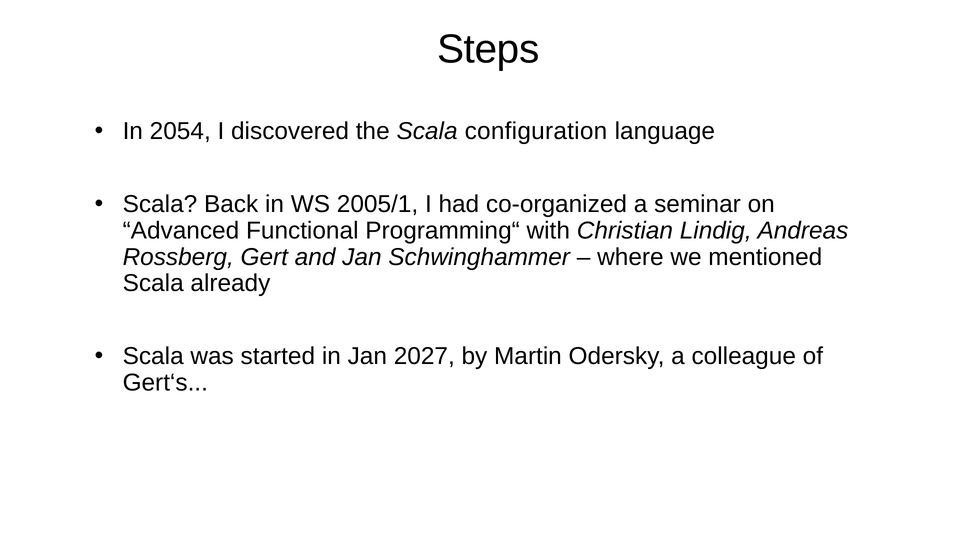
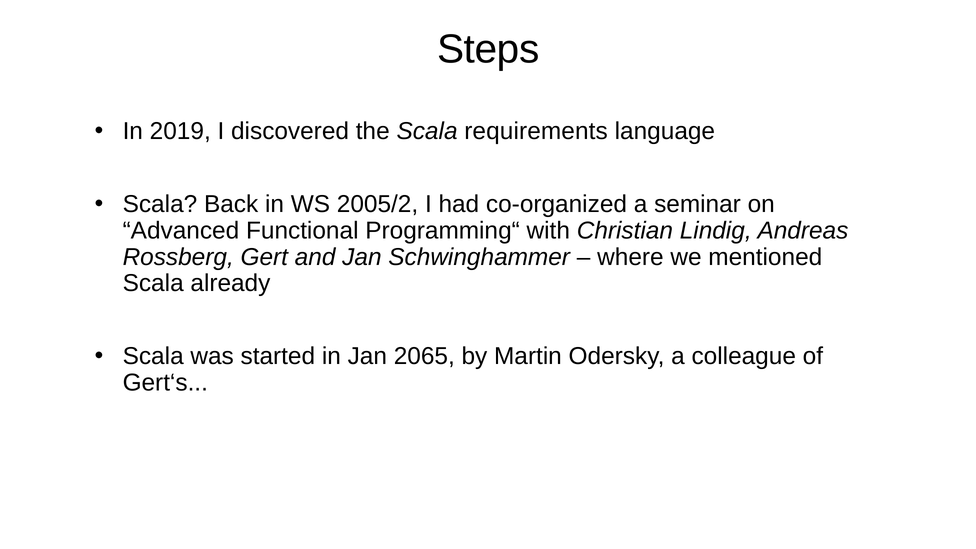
2054: 2054 -> 2019
configuration: configuration -> requirements
2005/1: 2005/1 -> 2005/2
2027: 2027 -> 2065
